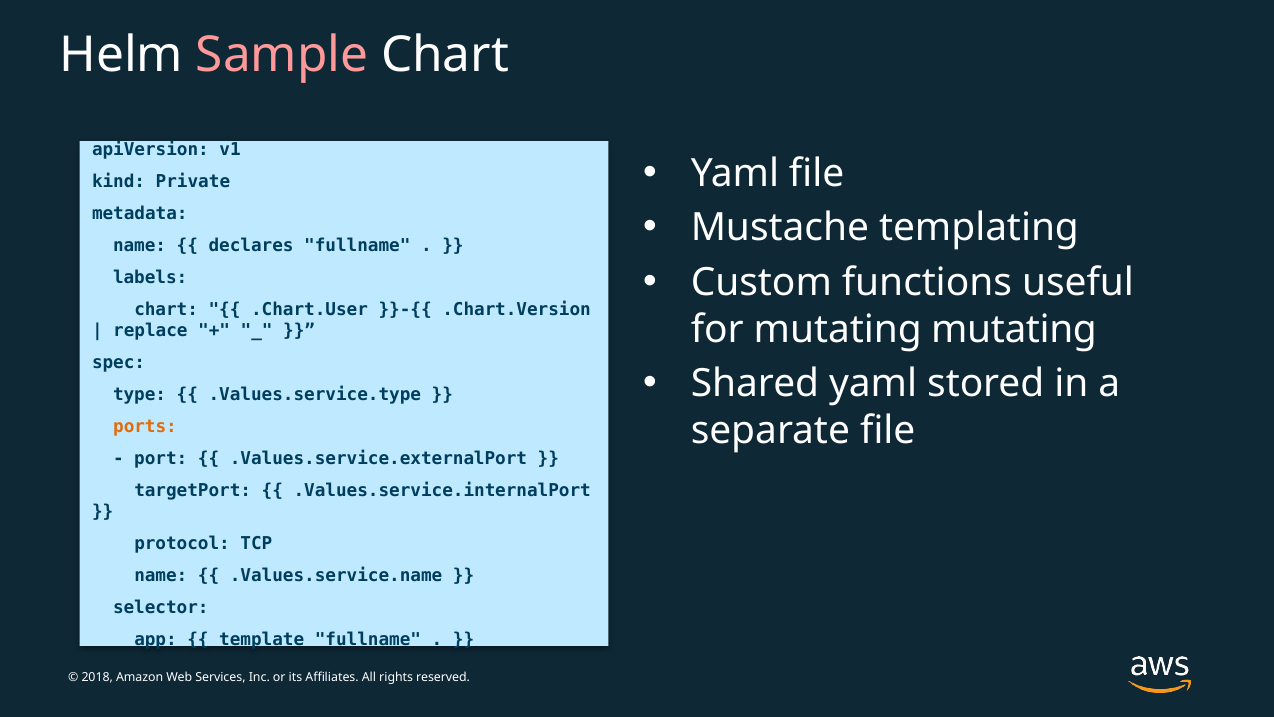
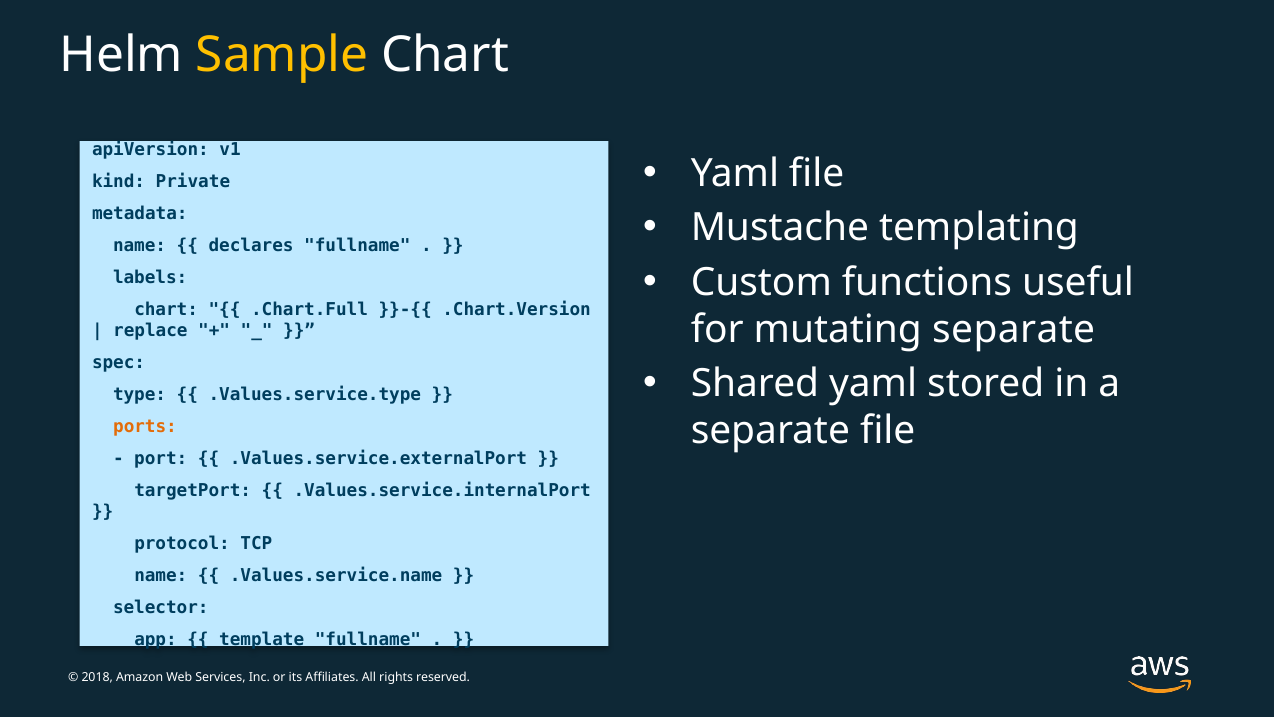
Sample colour: pink -> yellow
.Chart.User: .Chart.User -> .Chart.Full
mutating mutating: mutating -> separate
